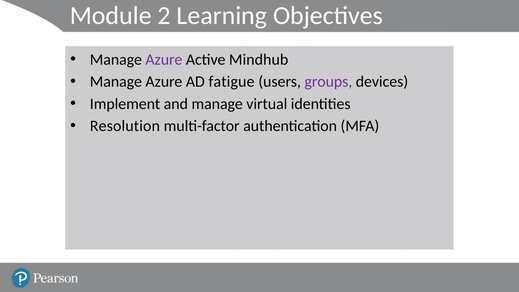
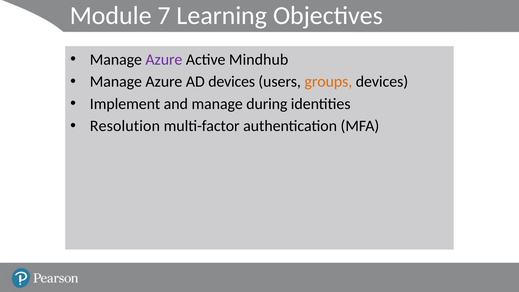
2: 2 -> 7
AD fatigue: fatigue -> devices
groups colour: purple -> orange
virtual: virtual -> during
